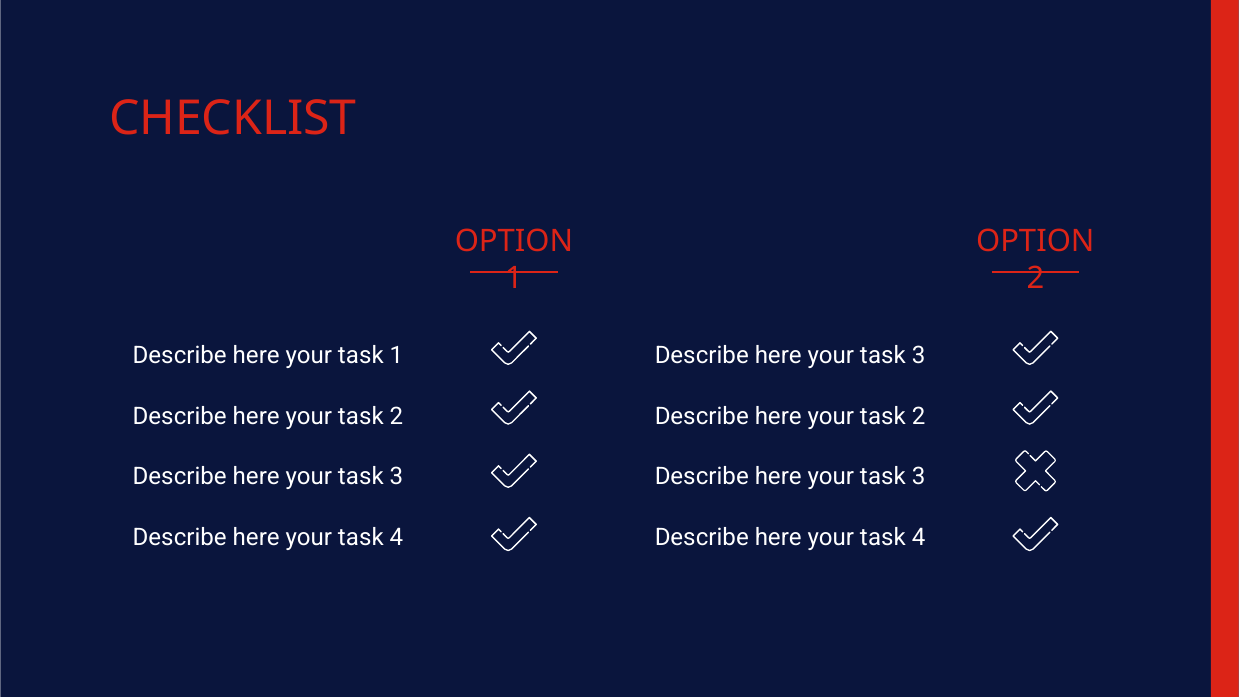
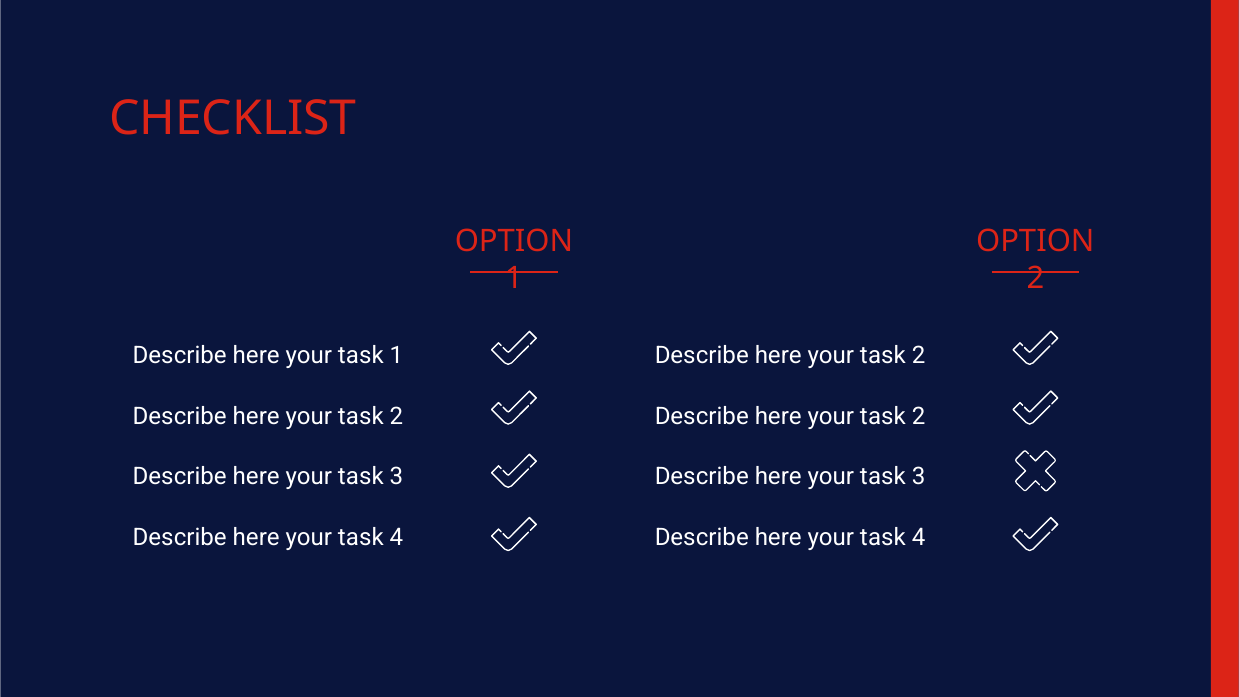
3 at (919, 356): 3 -> 2
